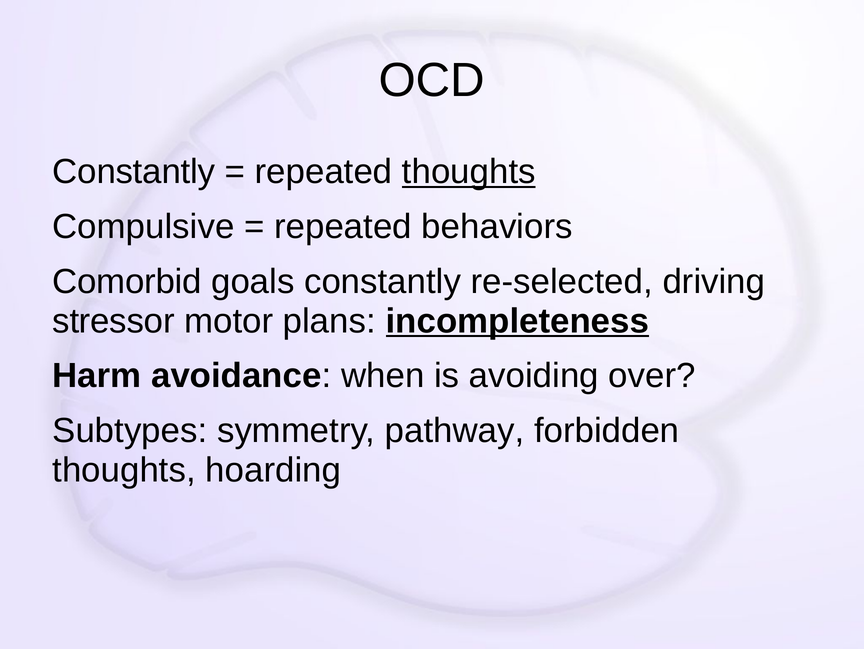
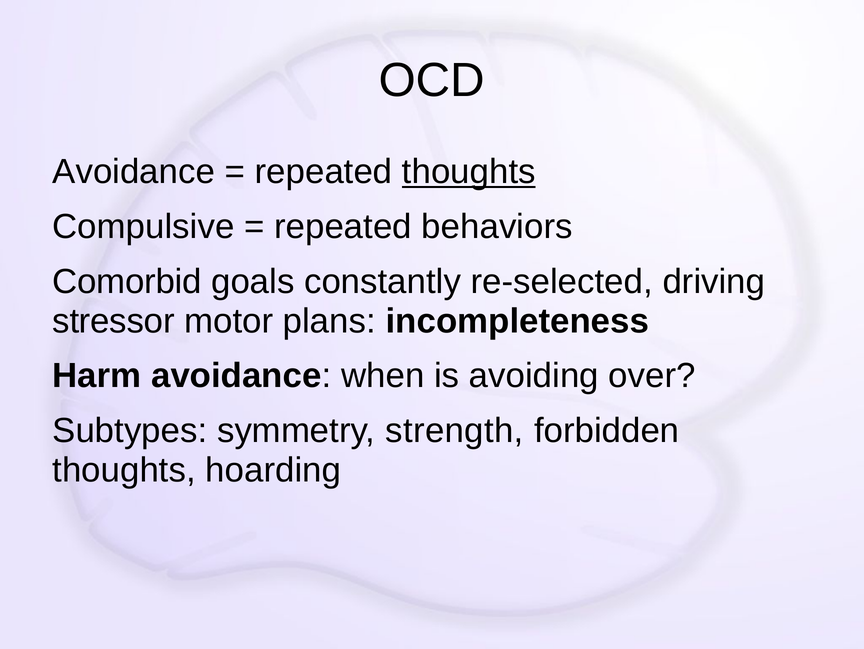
Constantly at (134, 172): Constantly -> Avoidance
incompleteness underline: present -> none
pathway: pathway -> strength
